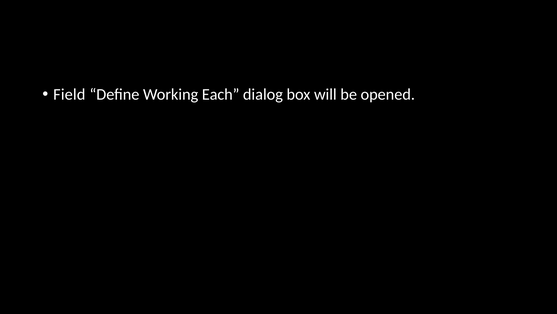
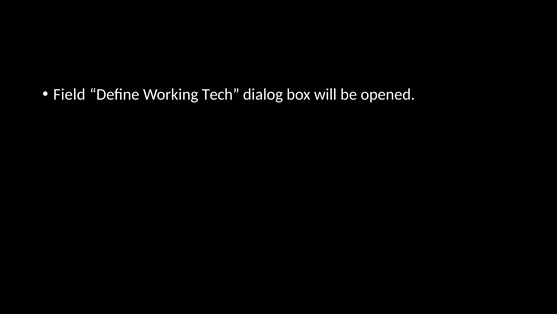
Each: Each -> Tech
